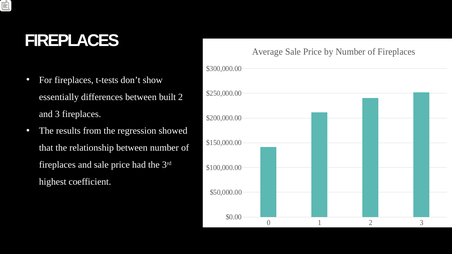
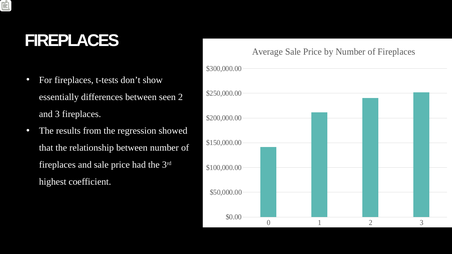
built: built -> seen
